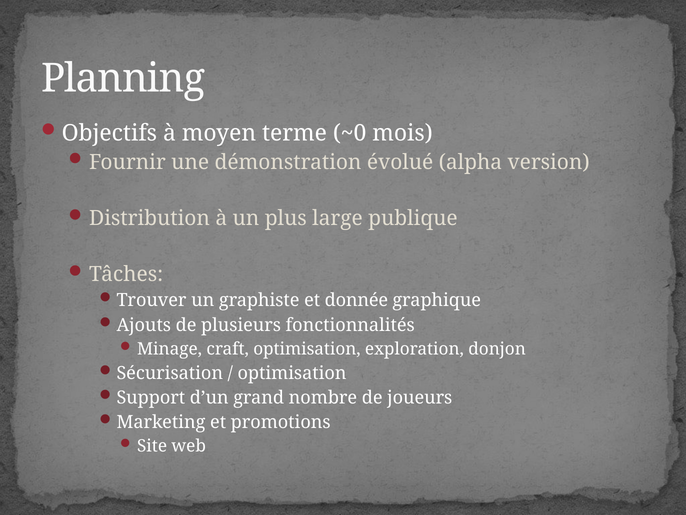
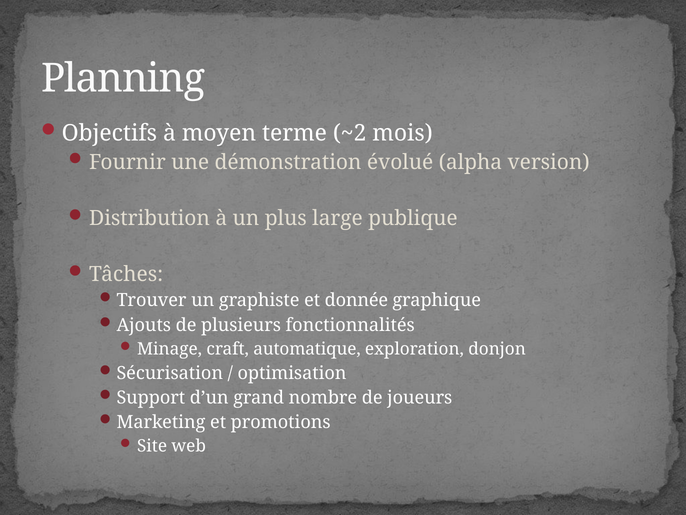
~0: ~0 -> ~2
craft optimisation: optimisation -> automatique
